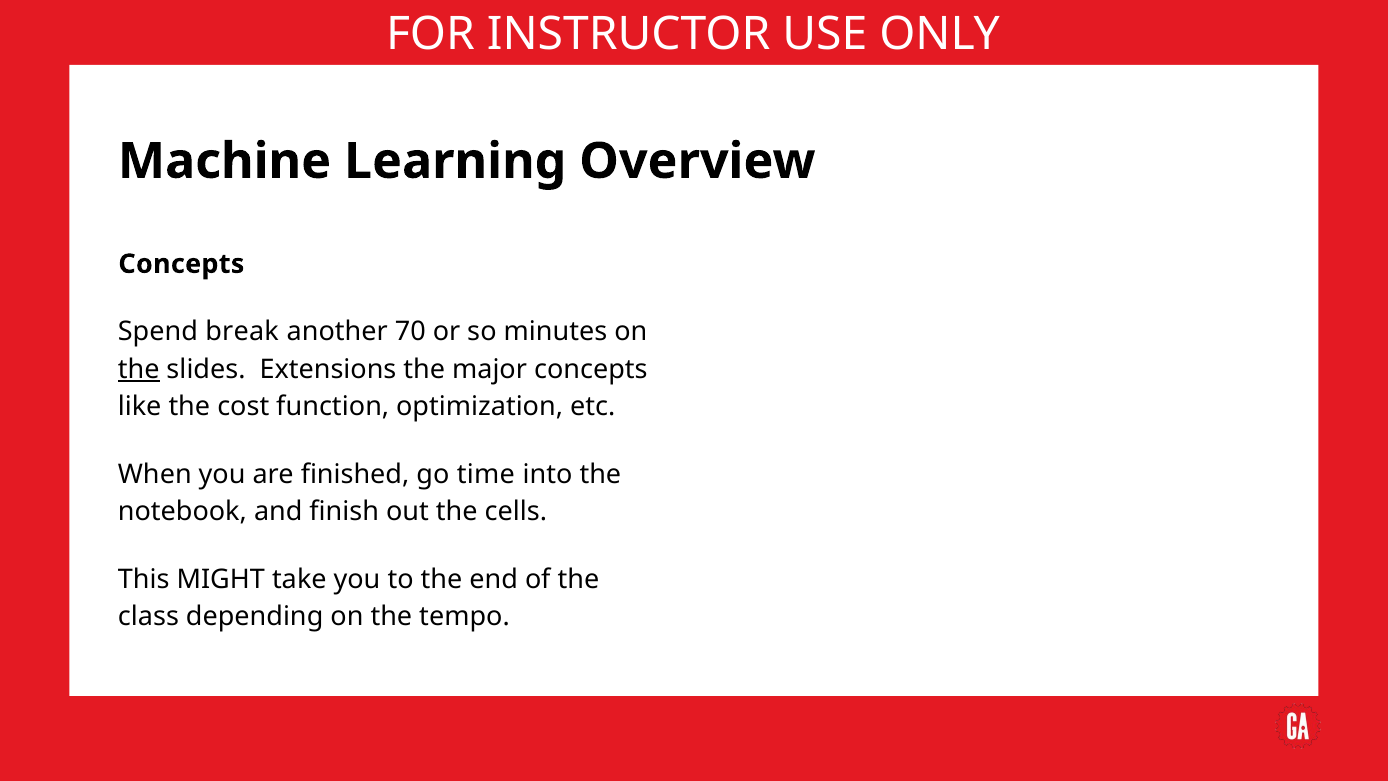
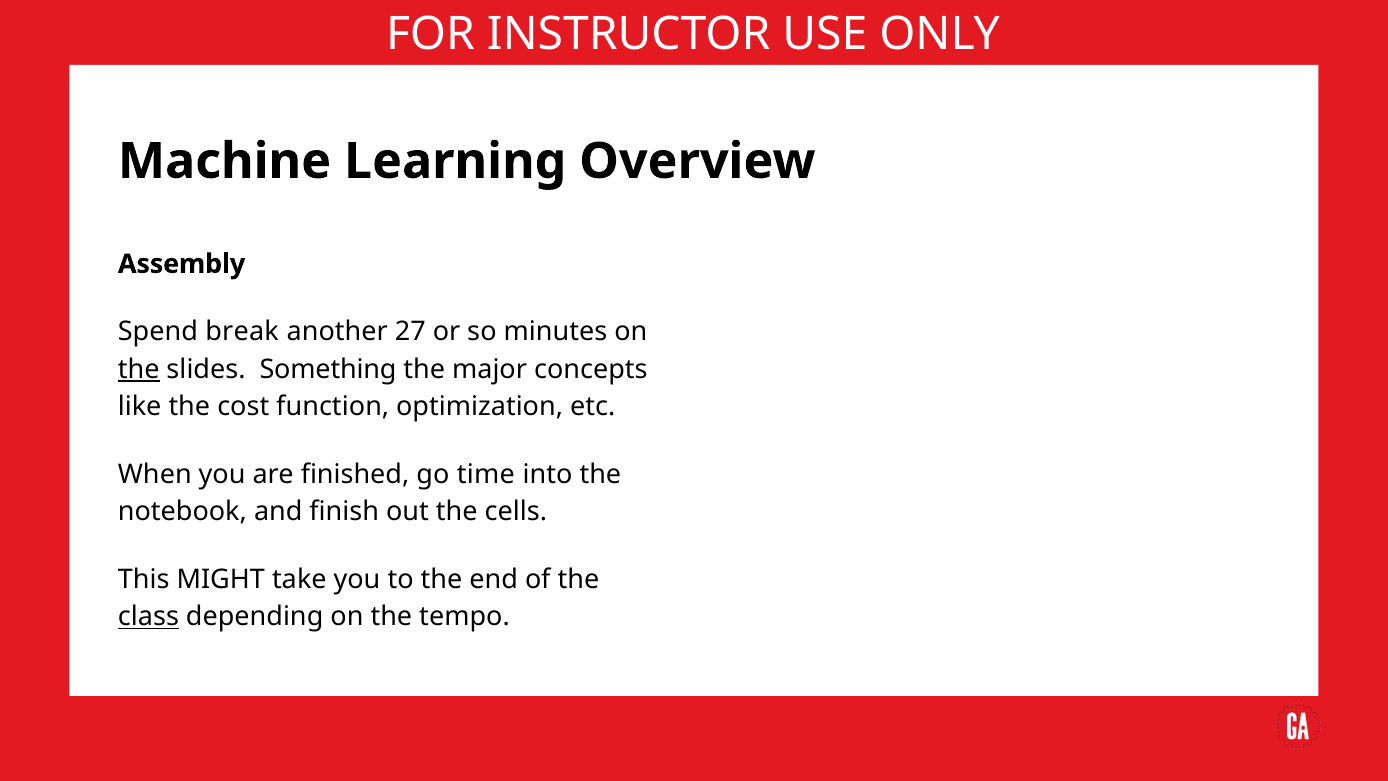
Concepts at (181, 264): Concepts -> Assembly
70: 70 -> 27
Extensions: Extensions -> Something
class underline: none -> present
